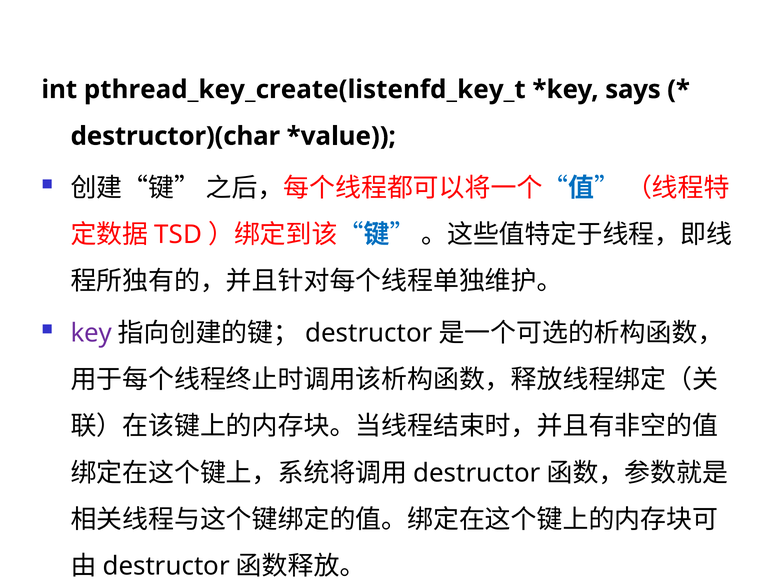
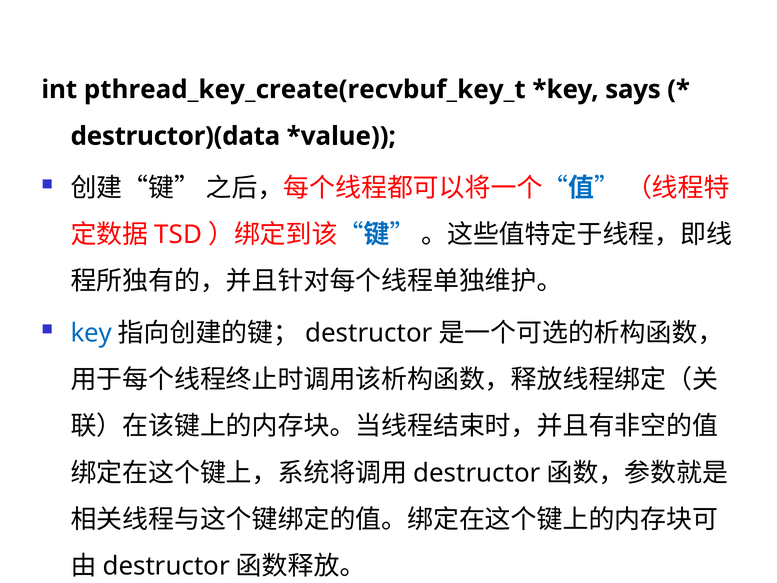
pthread_key_create(listenfd_key_t: pthread_key_create(listenfd_key_t -> pthread_key_create(recvbuf_key_t
destructor)(char: destructor)(char -> destructor)(data
key colour: purple -> blue
